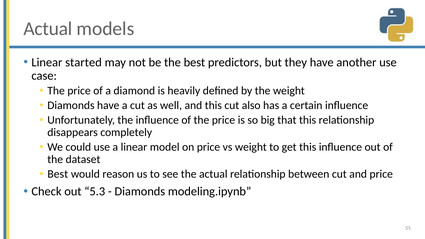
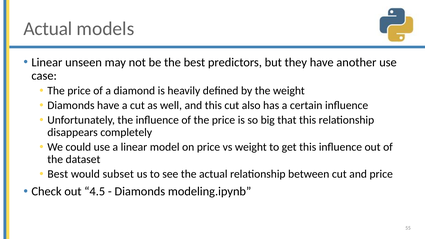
started: started -> unseen
reason: reason -> subset
5.3: 5.3 -> 4.5
